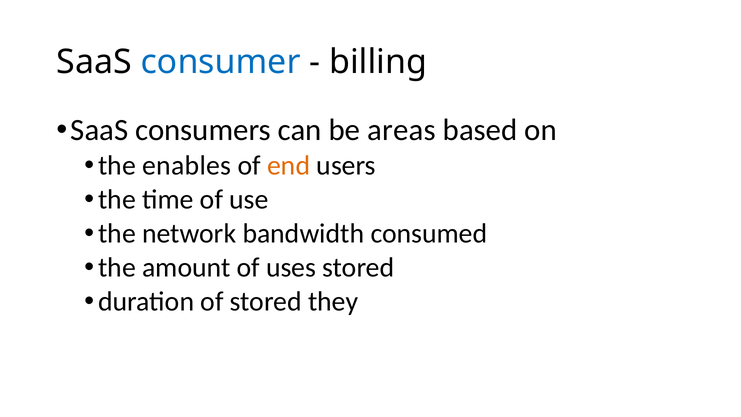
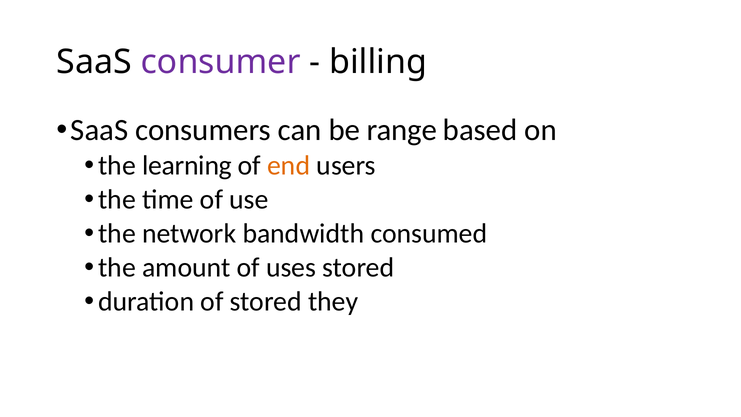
consumer colour: blue -> purple
areas: areas -> range
enables: enables -> learning
